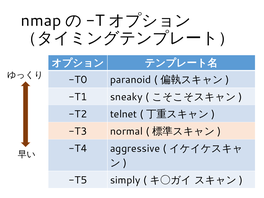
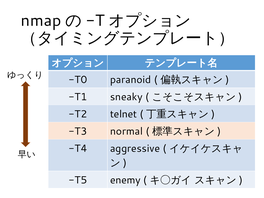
simply: simply -> enemy
